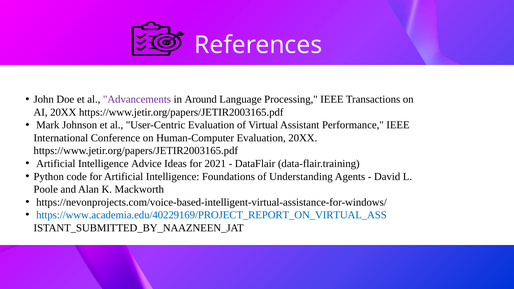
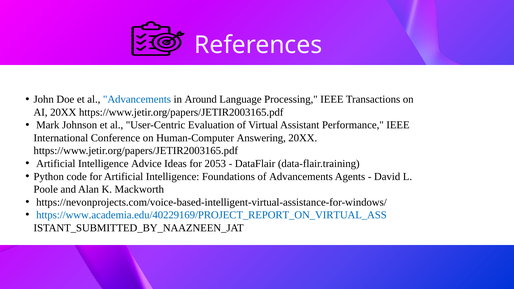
Advancements at (137, 99) colour: purple -> blue
Human-Computer Evaluation: Evaluation -> Answering
2021: 2021 -> 2053
of Understanding: Understanding -> Advancements
